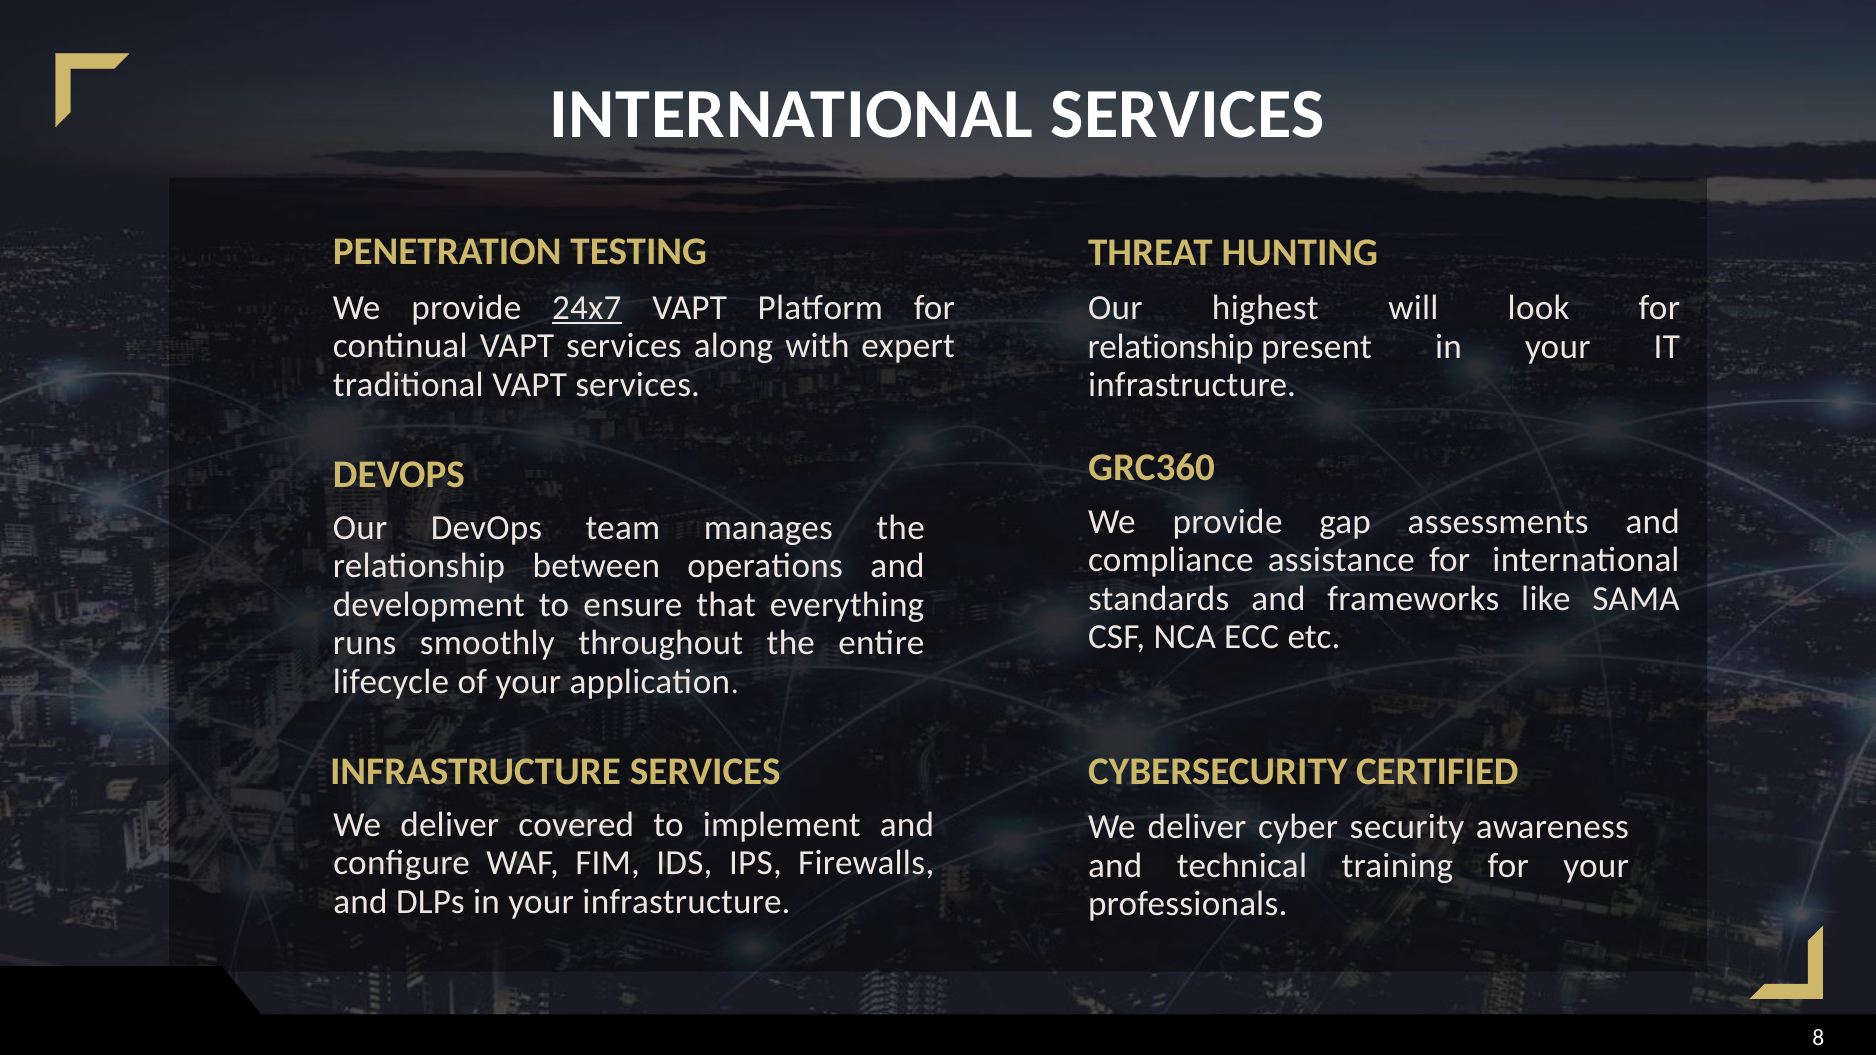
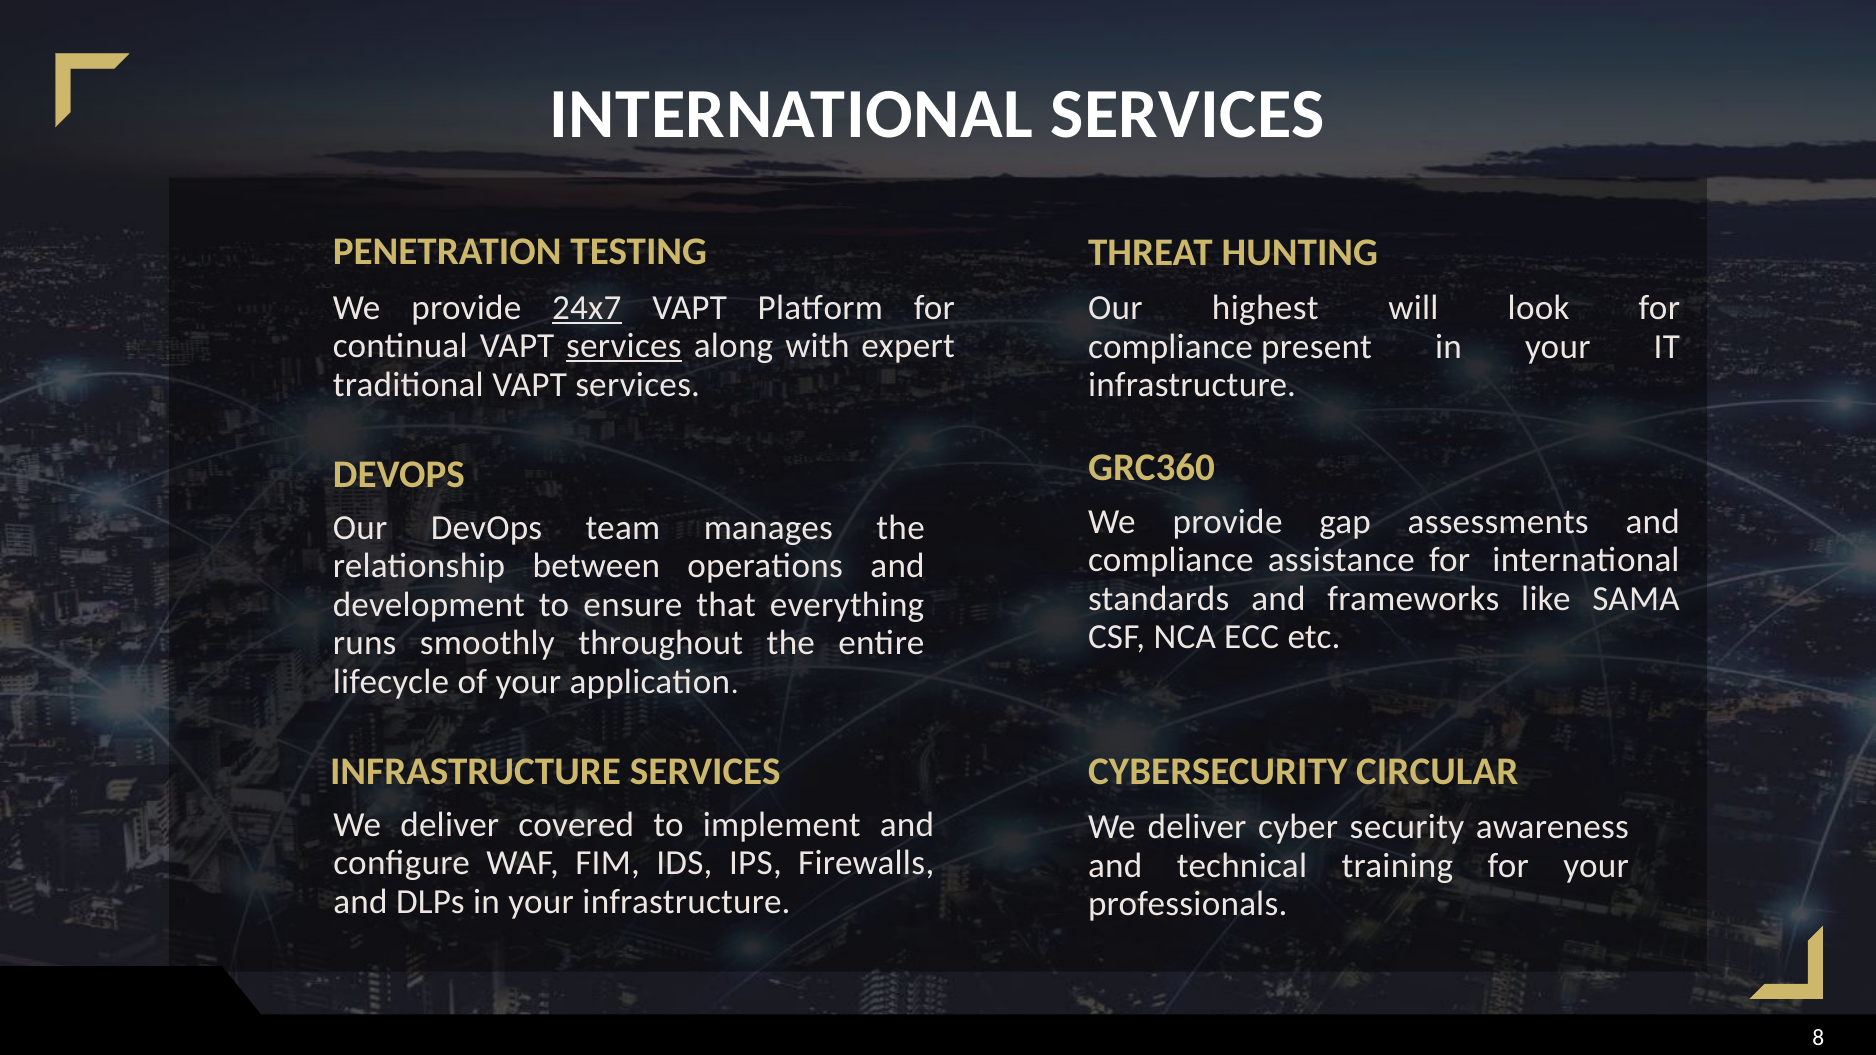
services at (624, 346) underline: none -> present
relationship at (1171, 347): relationship -> compliance
CERTIFIED: CERTIFIED -> CIRCULAR
